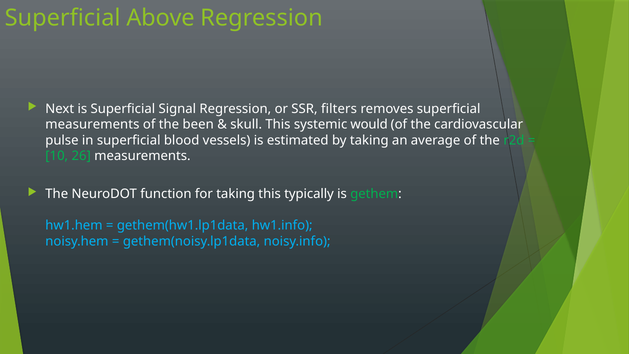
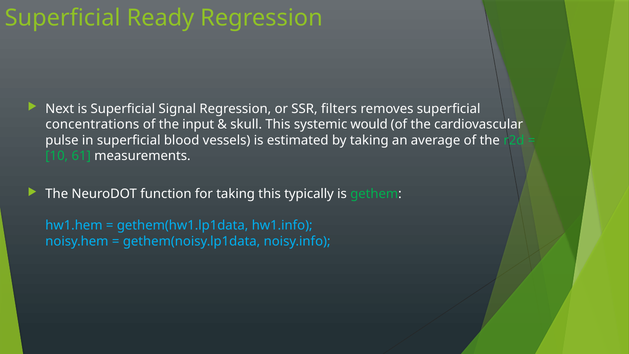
Above: Above -> Ready
measurements at (92, 124): measurements -> concentrations
been: been -> input
26: 26 -> 61
